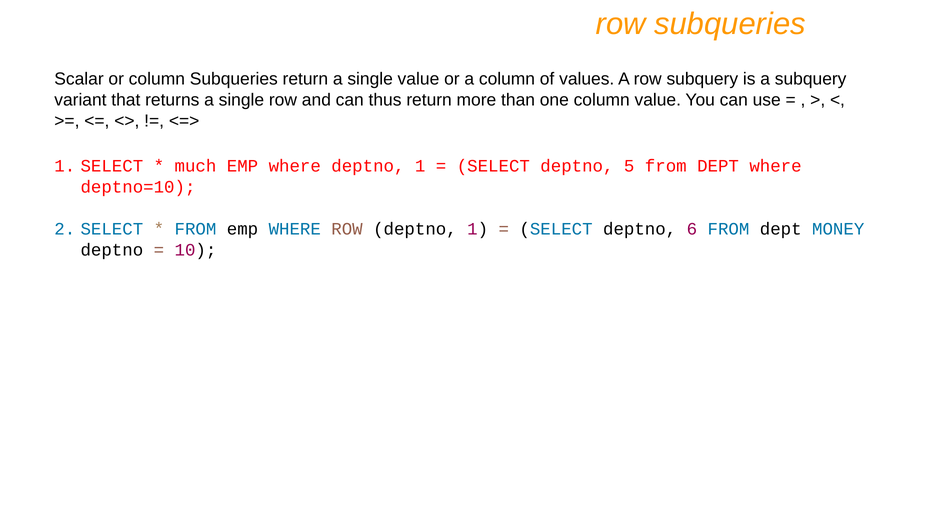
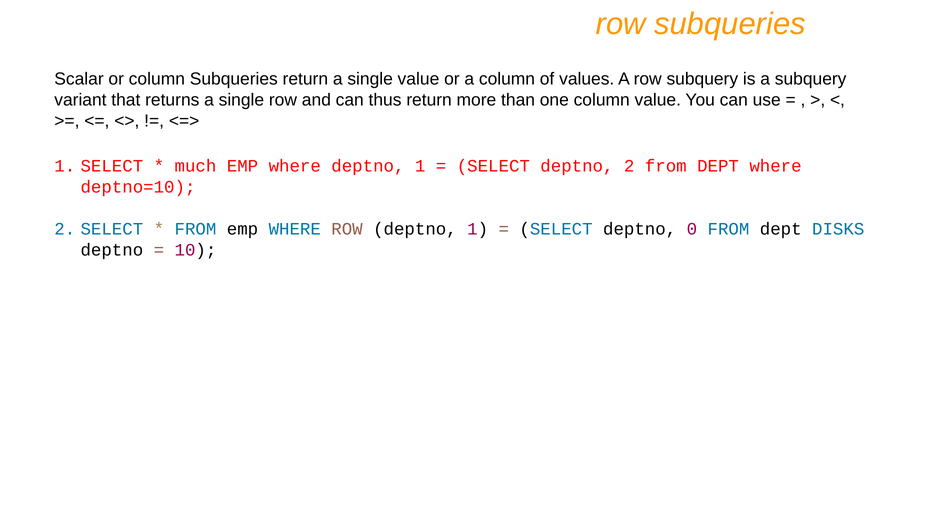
deptno 5: 5 -> 2
6: 6 -> 0
MONEY: MONEY -> DISKS
